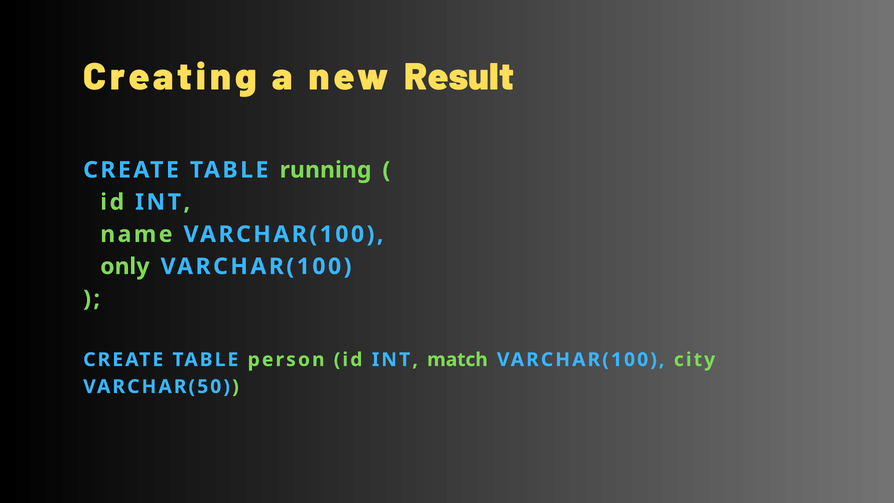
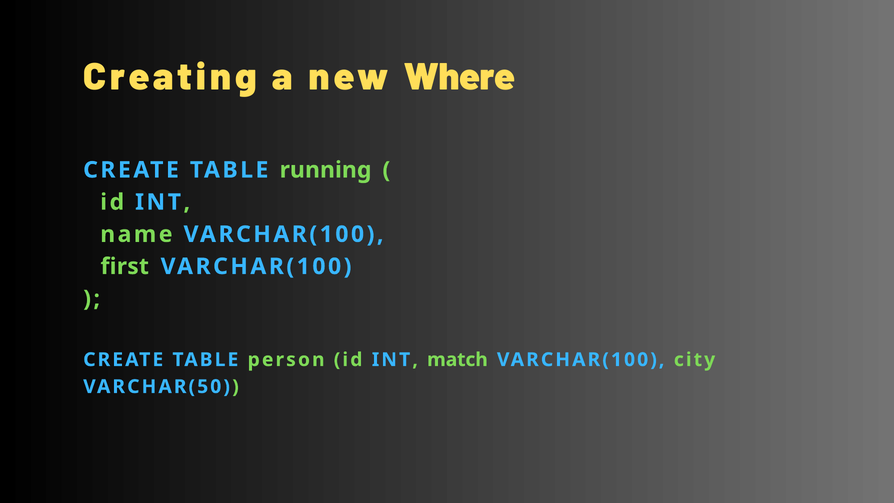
Result: Result -> Where
only: only -> first
